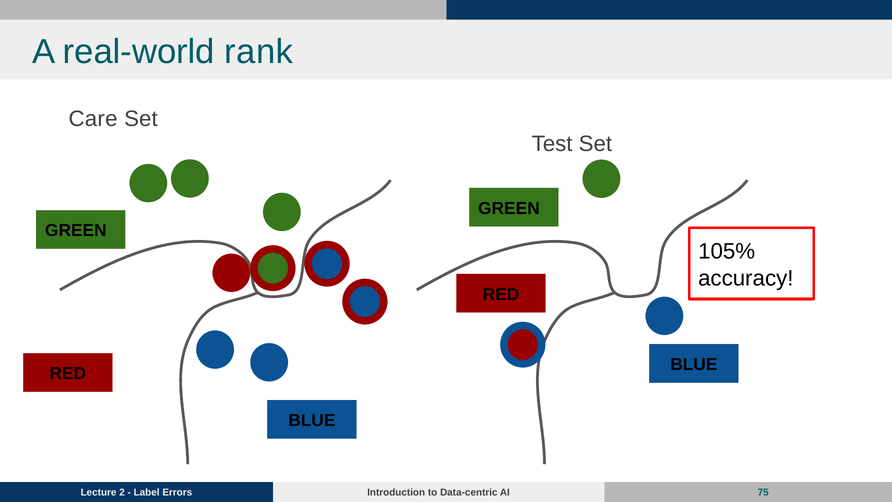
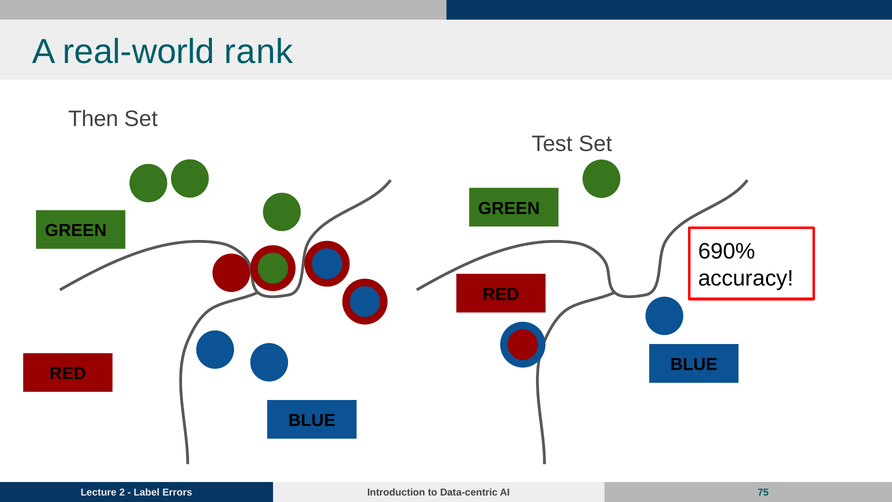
Care: Care -> Then
105%: 105% -> 690%
